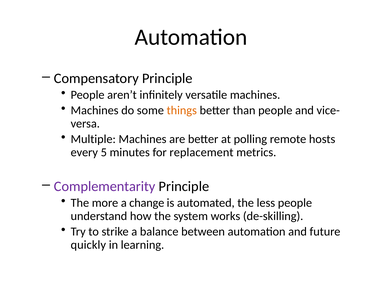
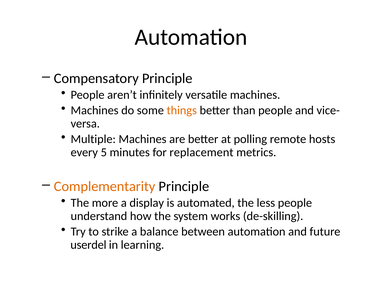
Complementarity colour: purple -> orange
change: change -> display
quickly: quickly -> userdel
